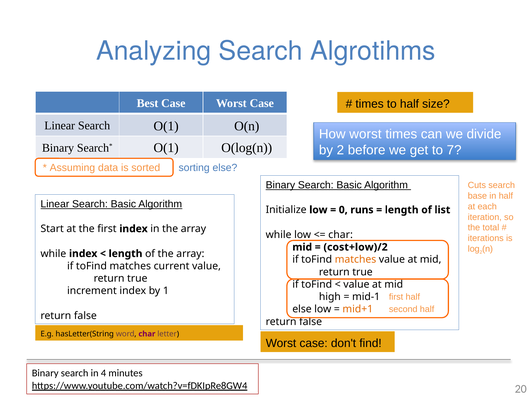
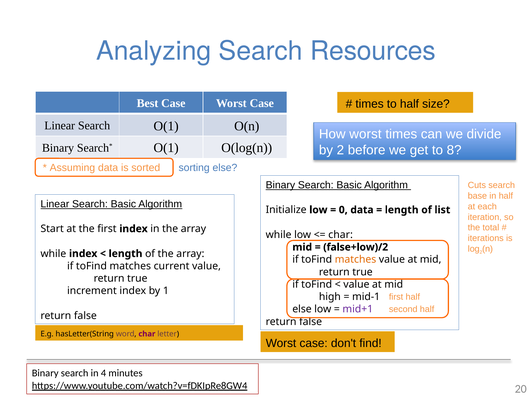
Algrotihms: Algrotihms -> Resources
7: 7 -> 8
0 runs: runs -> data
cost+low)/2: cost+low)/2 -> false+low)/2
mid+1 colour: orange -> purple
